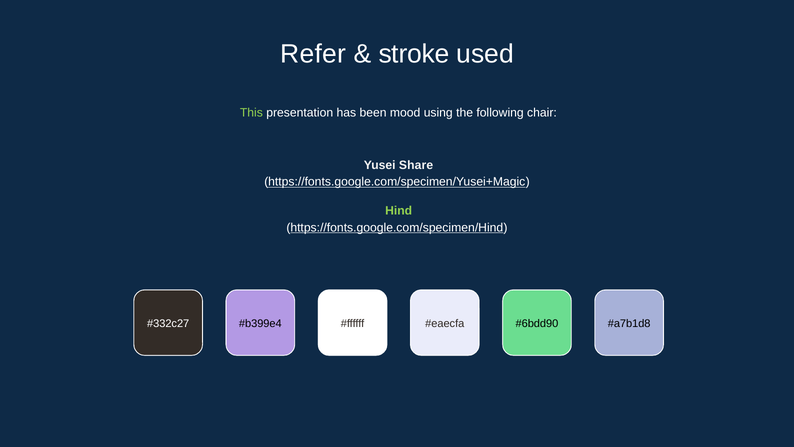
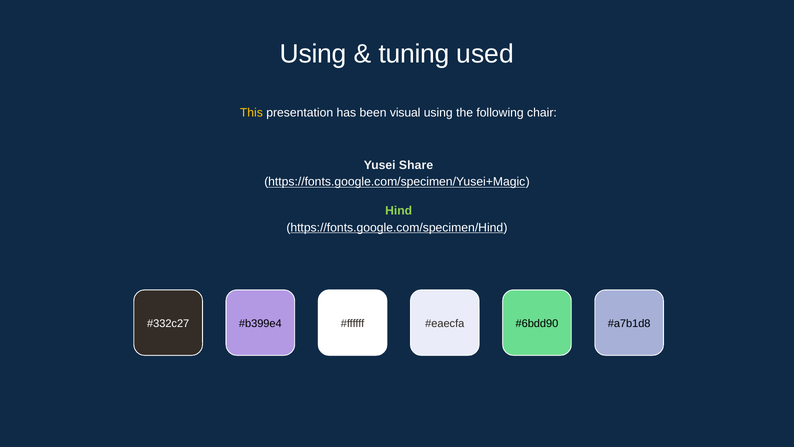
Refer at (313, 54): Refer -> Using
stroke: stroke -> tuning
This colour: light green -> yellow
mood: mood -> visual
